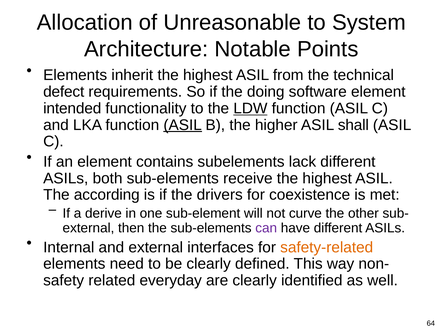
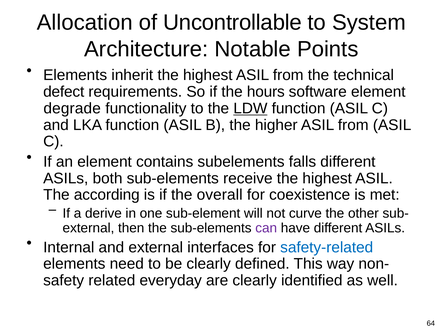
Unreasonable: Unreasonable -> Uncontrollable
doing: doing -> hours
intended: intended -> degrade
ASIL at (183, 125) underline: present -> none
higher ASIL shall: shall -> from
lack: lack -> falls
drivers: drivers -> overall
safety-related colour: orange -> blue
